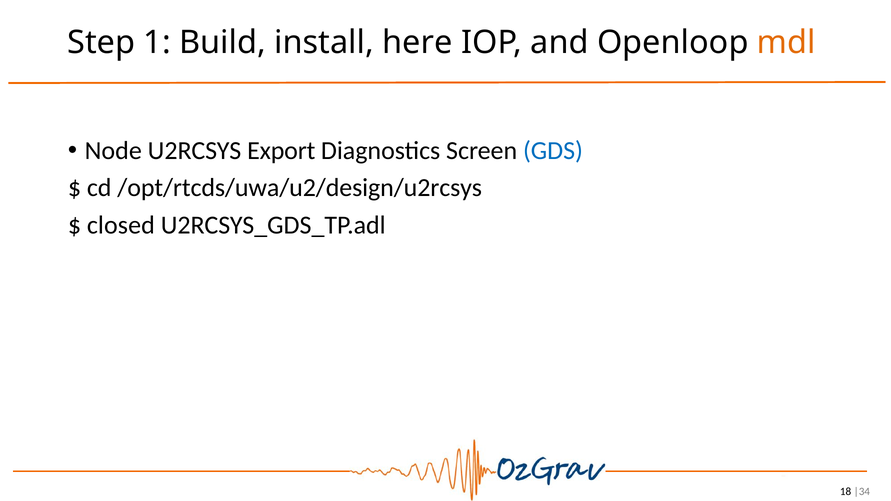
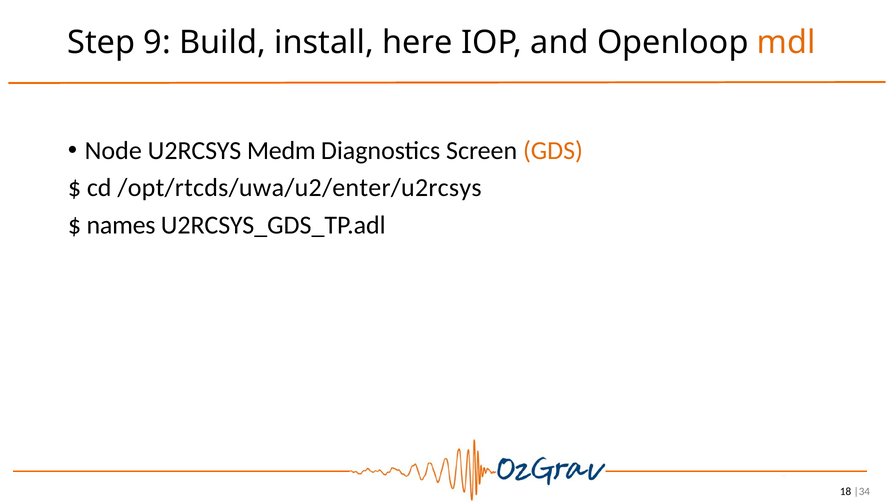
1: 1 -> 9
Export: Export -> Medm
GDS colour: blue -> orange
/opt/rtcds/uwa/u2/design/u2rcsys: /opt/rtcds/uwa/u2/design/u2rcsys -> /opt/rtcds/uwa/u2/enter/u2rcsys
closed: closed -> names
